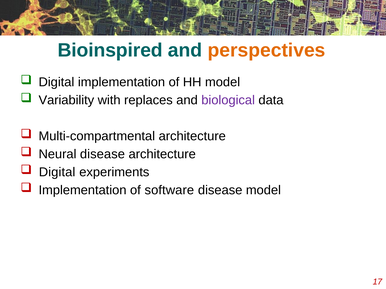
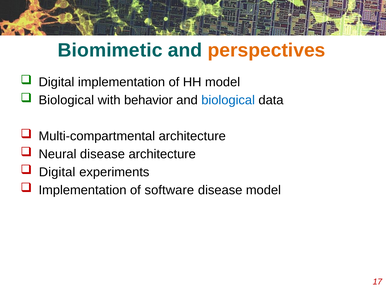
Bioinspired: Bioinspired -> Biomimetic
Variability at (66, 100): Variability -> Biological
replaces: replaces -> behavior
biological at (228, 100) colour: purple -> blue
